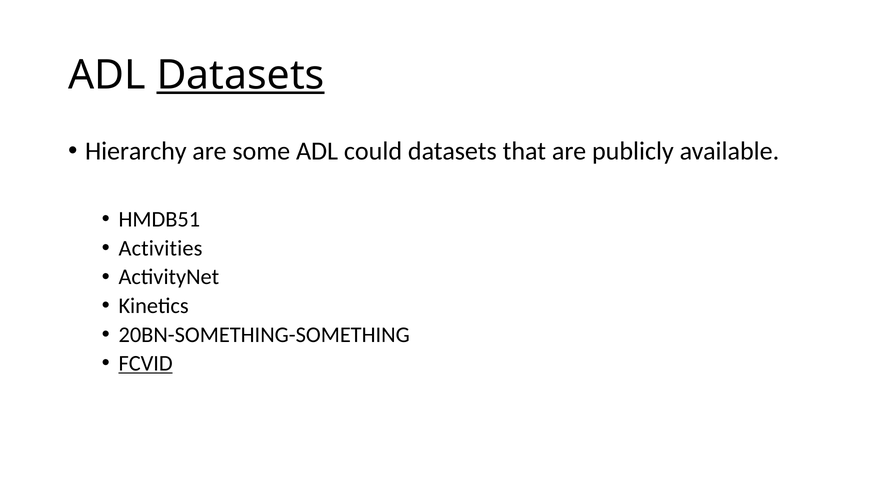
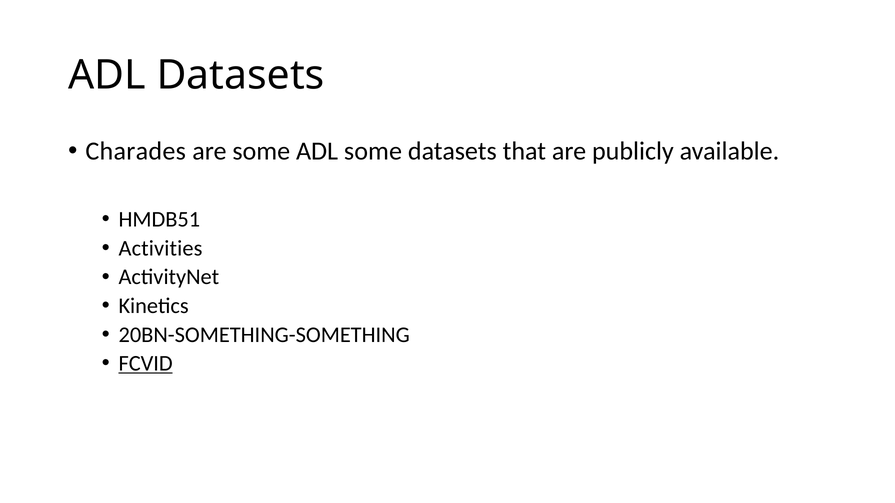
Datasets at (241, 75) underline: present -> none
Hierarchy: Hierarchy -> Charades
ADL could: could -> some
